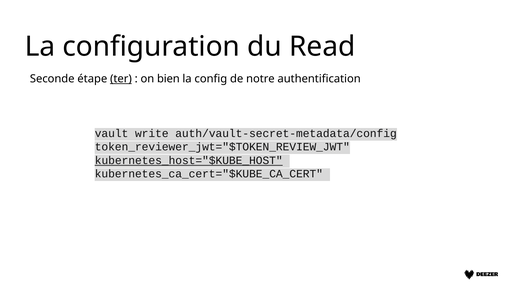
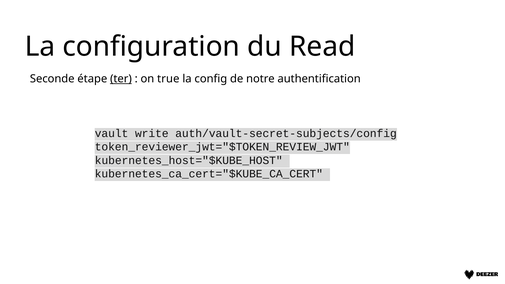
bien: bien -> true
auth/vault-secret-metadata/config: auth/vault-secret-metadata/config -> auth/vault-secret-subjects/config
kubernetes_host="$KUBE_HOST underline: present -> none
